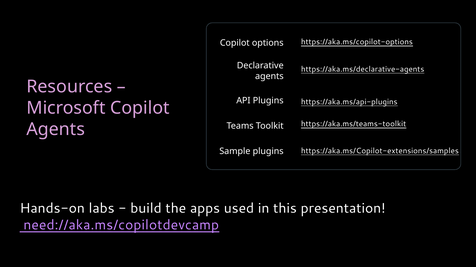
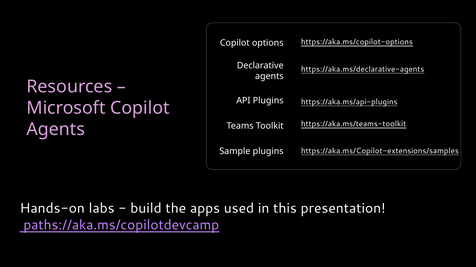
need://aka.ms/copilotdevcamp: need://aka.ms/copilotdevcamp -> paths://aka.ms/copilotdevcamp
